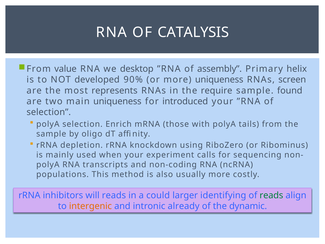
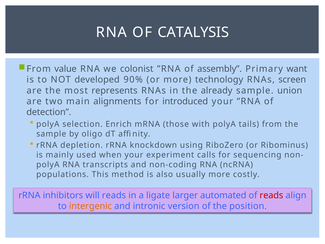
desktop: desktop -> colonist
helix: helix -> want
more uniqueness: uniqueness -> technology
require: require -> already
found: found -> union
main uniqueness: uniqueness -> alignments
selection at (49, 112): selection -> detection
could: could -> ligate
identifying: identifying -> automated
reads at (271, 195) colour: green -> red
already: already -> version
dynamic: dynamic -> position
